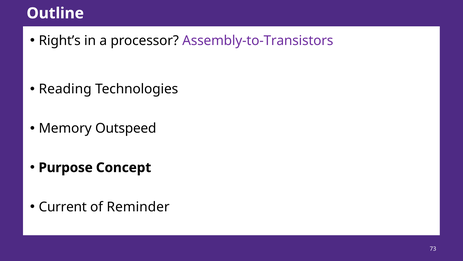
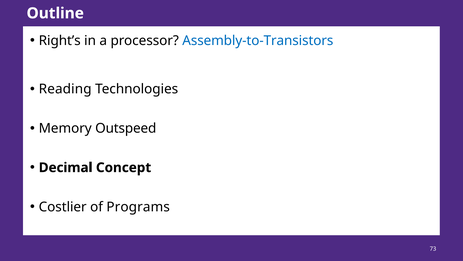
Assembly-to-Transistors colour: purple -> blue
Purpose: Purpose -> Decimal
Current: Current -> Costlier
Reminder: Reminder -> Programs
